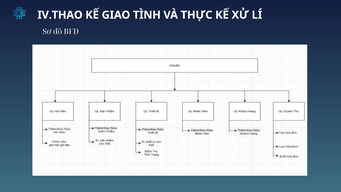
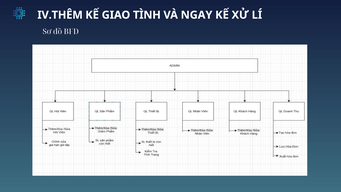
IV.THAO: IV.THAO -> IV.THÊM
THỰC: THỰC -> NGAY
